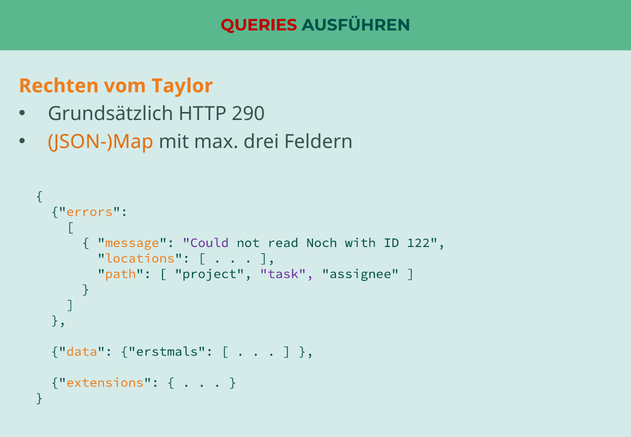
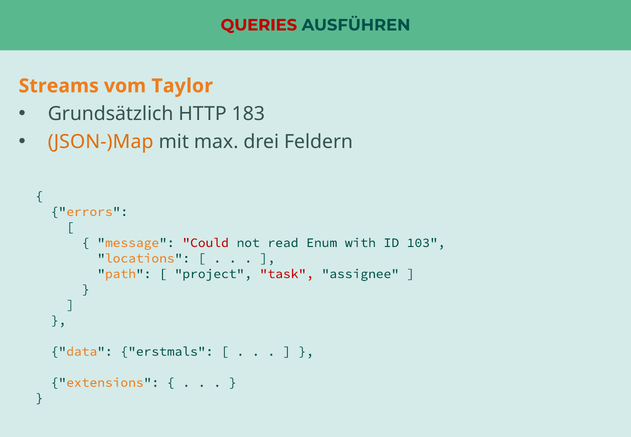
Rechten: Rechten -> Streams
290: 290 -> 183
Could colour: purple -> red
Noch: Noch -> Enum
122: 122 -> 103
task colour: purple -> red
